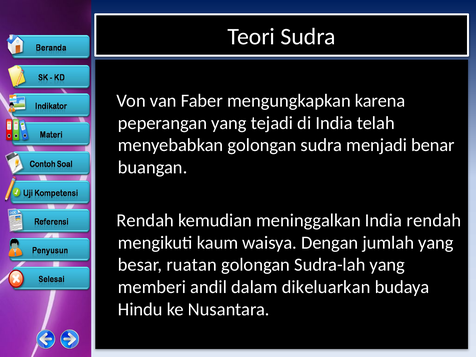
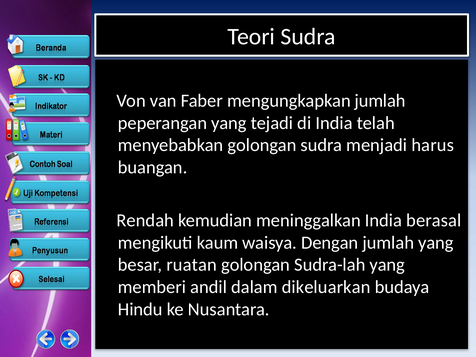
mengungkapkan karena: karena -> jumlah
benar: benar -> harus
India rendah: rendah -> berasal
